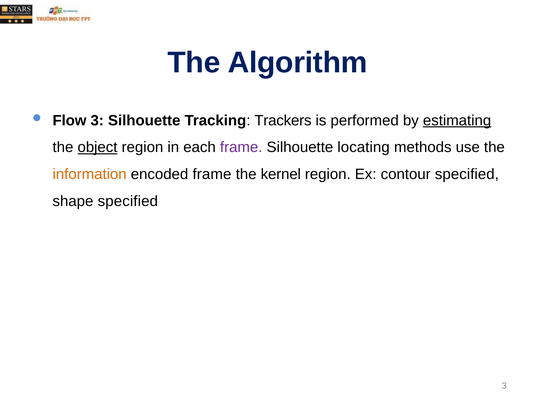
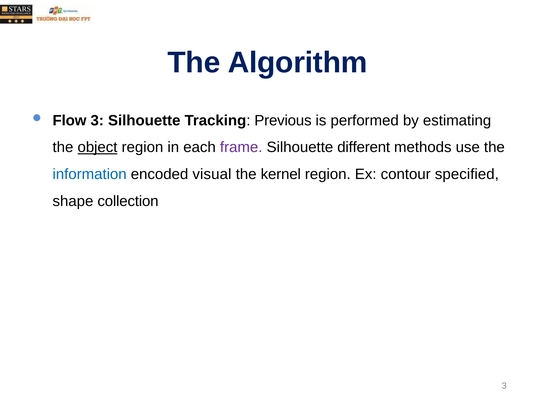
Trackers: Trackers -> Previous
estimating underline: present -> none
locating: locating -> different
information colour: orange -> blue
encoded frame: frame -> visual
shape specified: specified -> collection
